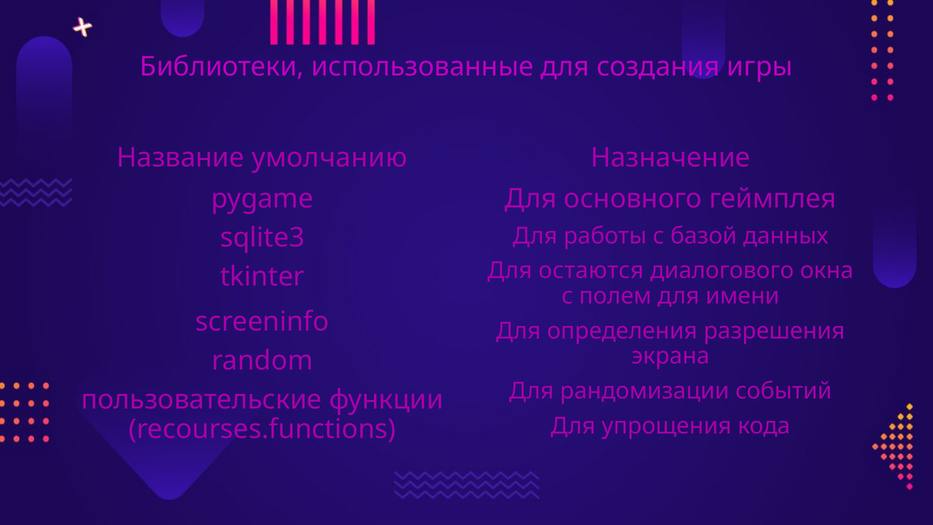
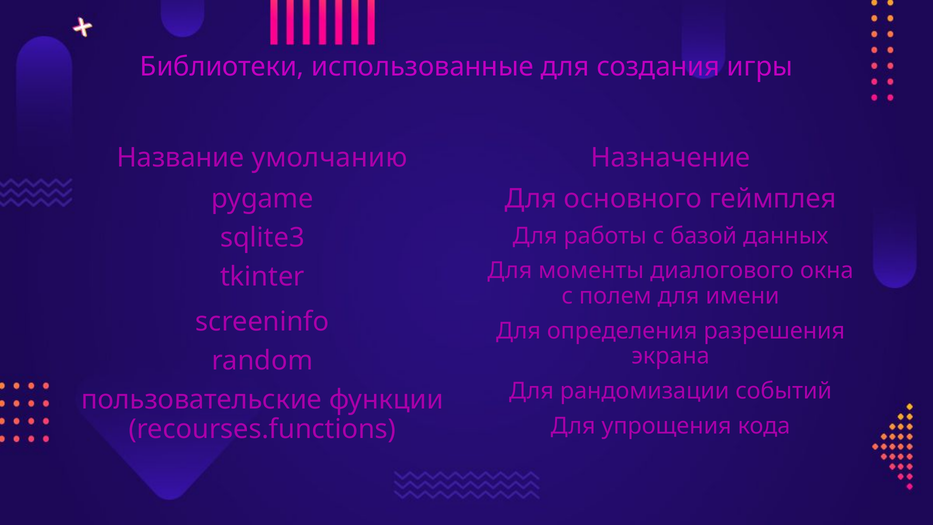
остаются: остаются -> моменты
